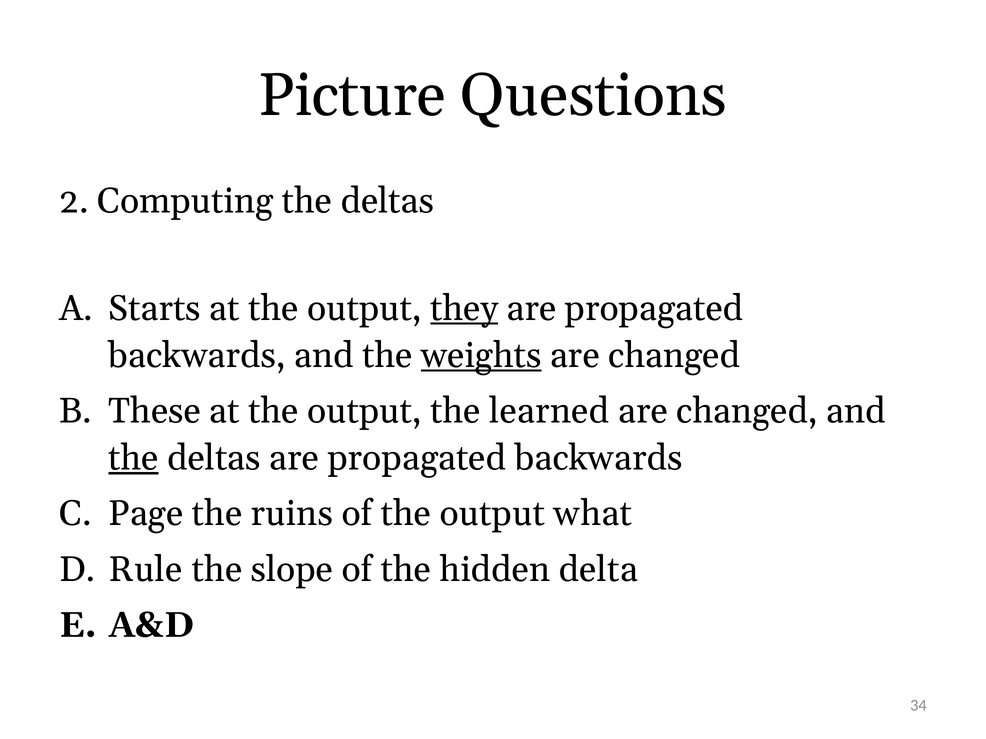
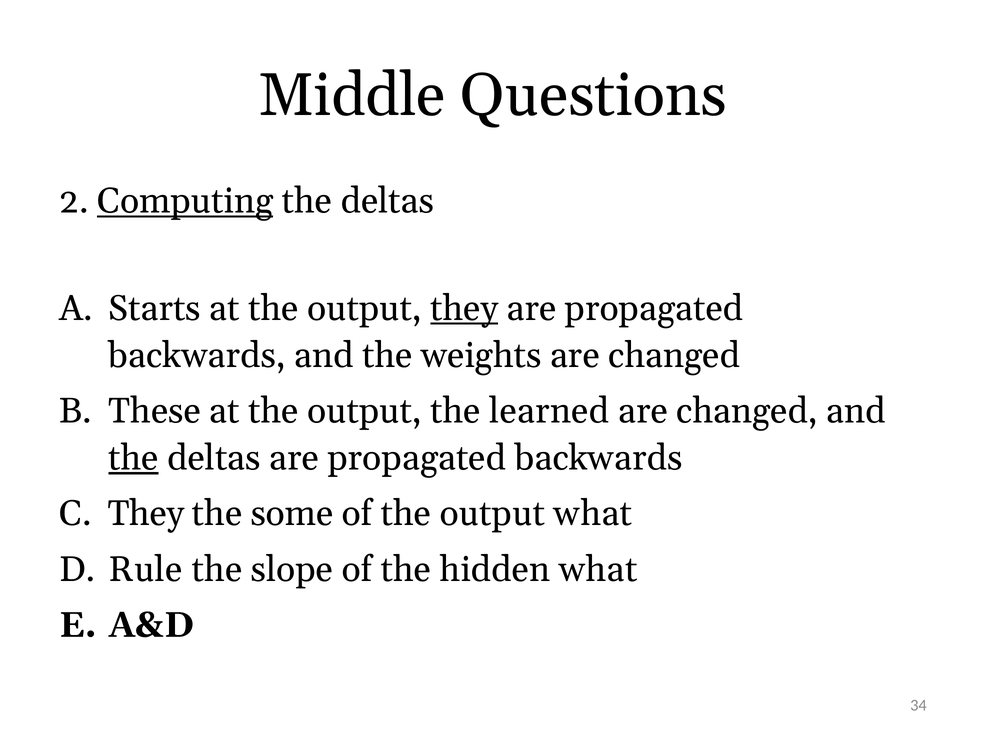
Picture: Picture -> Middle
Computing underline: none -> present
weights underline: present -> none
Page at (146, 514): Page -> They
ruins: ruins -> some
hidden delta: delta -> what
